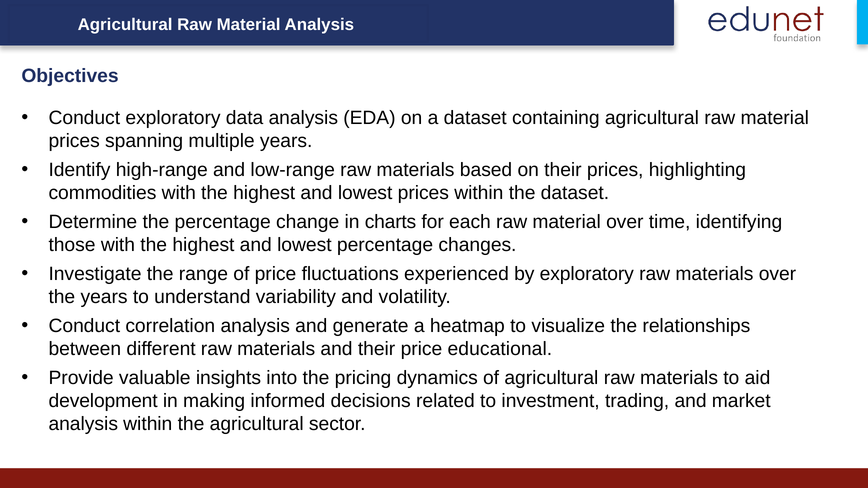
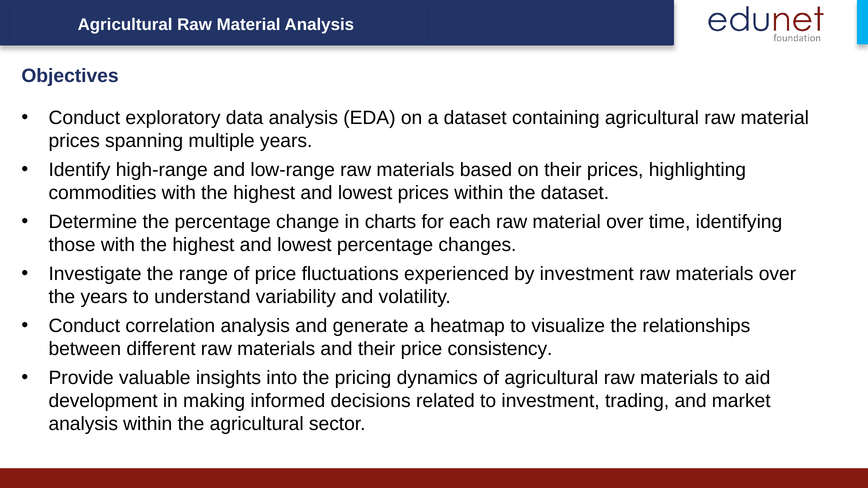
by exploratory: exploratory -> investment
educational: educational -> consistency
